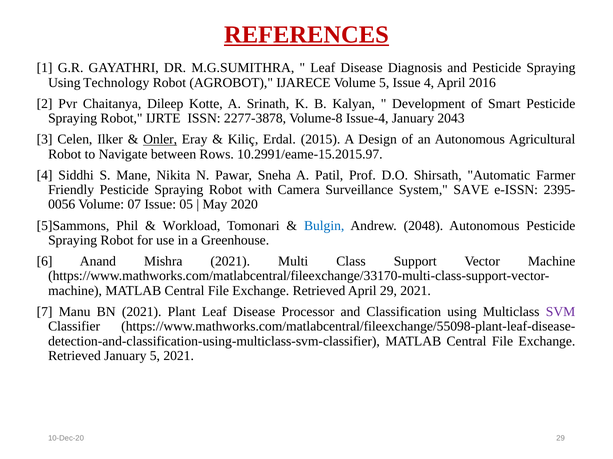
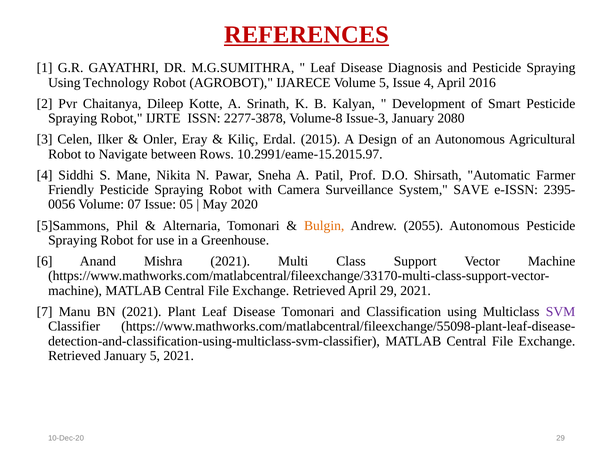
Issue-4: Issue-4 -> Issue-3
2043: 2043 -> 2080
Onler underline: present -> none
Workload: Workload -> Alternaria
Bulgin colour: blue -> orange
2048: 2048 -> 2055
Disease Processor: Processor -> Tomonari
